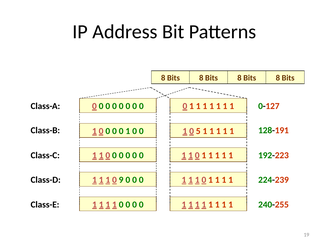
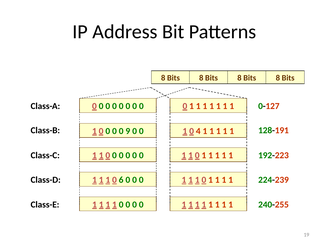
1 at (128, 131): 1 -> 9
5: 5 -> 4
9: 9 -> 6
